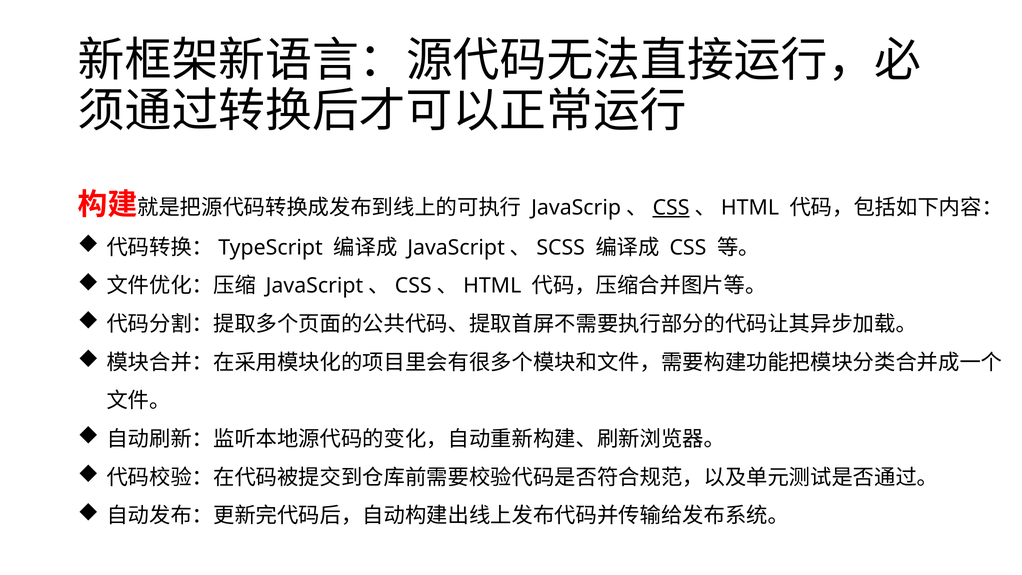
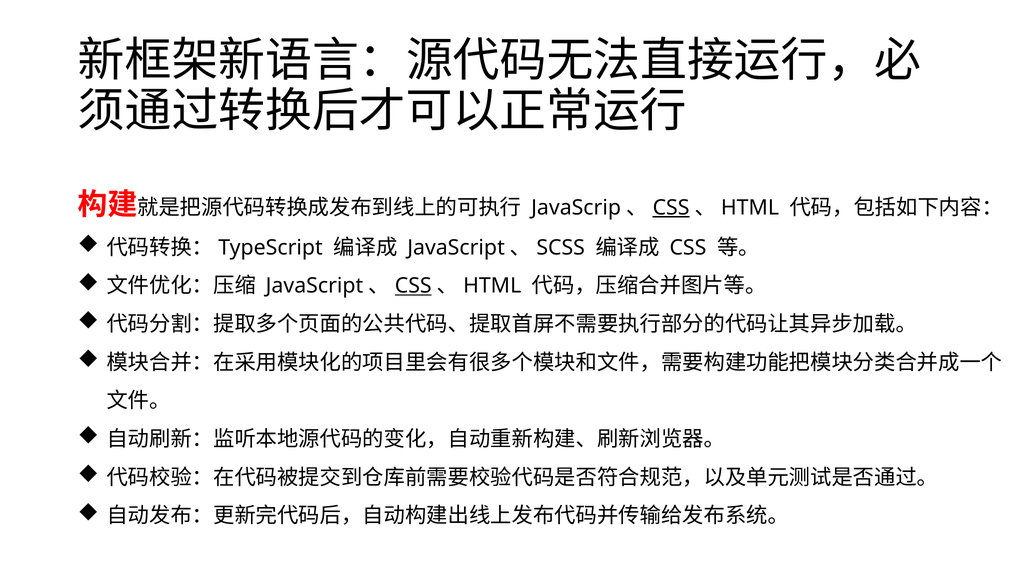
CSS at (413, 286) underline: none -> present
